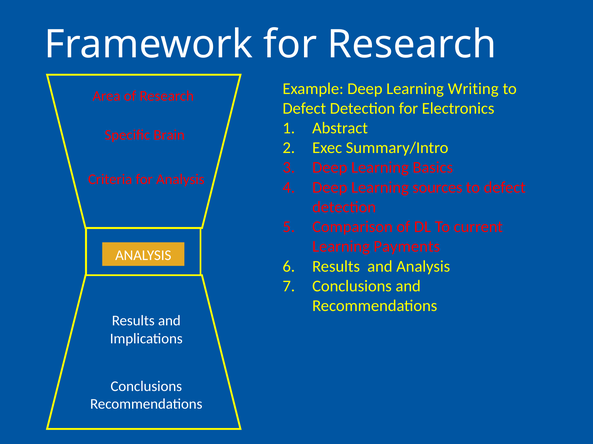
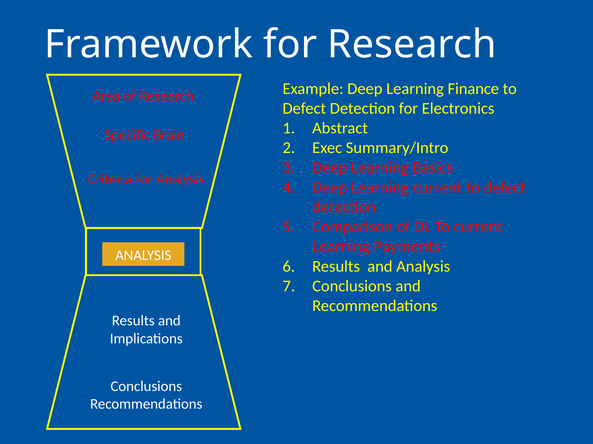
Writing: Writing -> Finance
Learning sources: sources -> current
